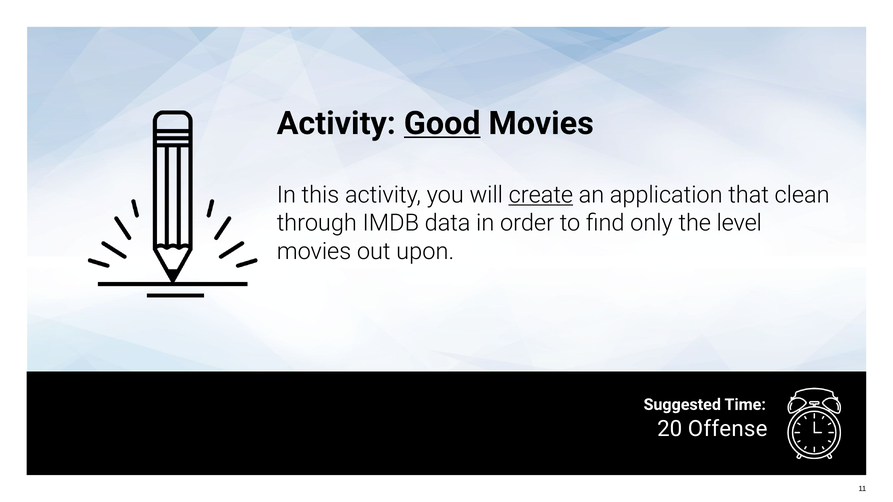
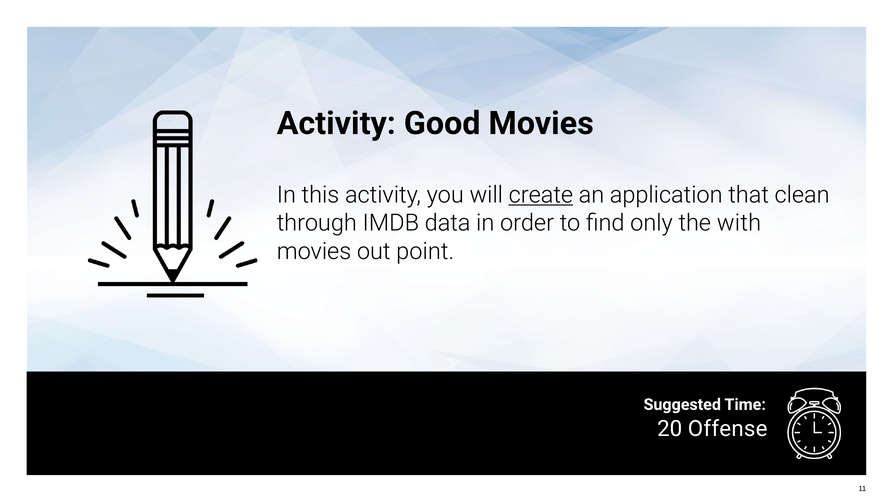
Good underline: present -> none
level: level -> with
upon: upon -> point
